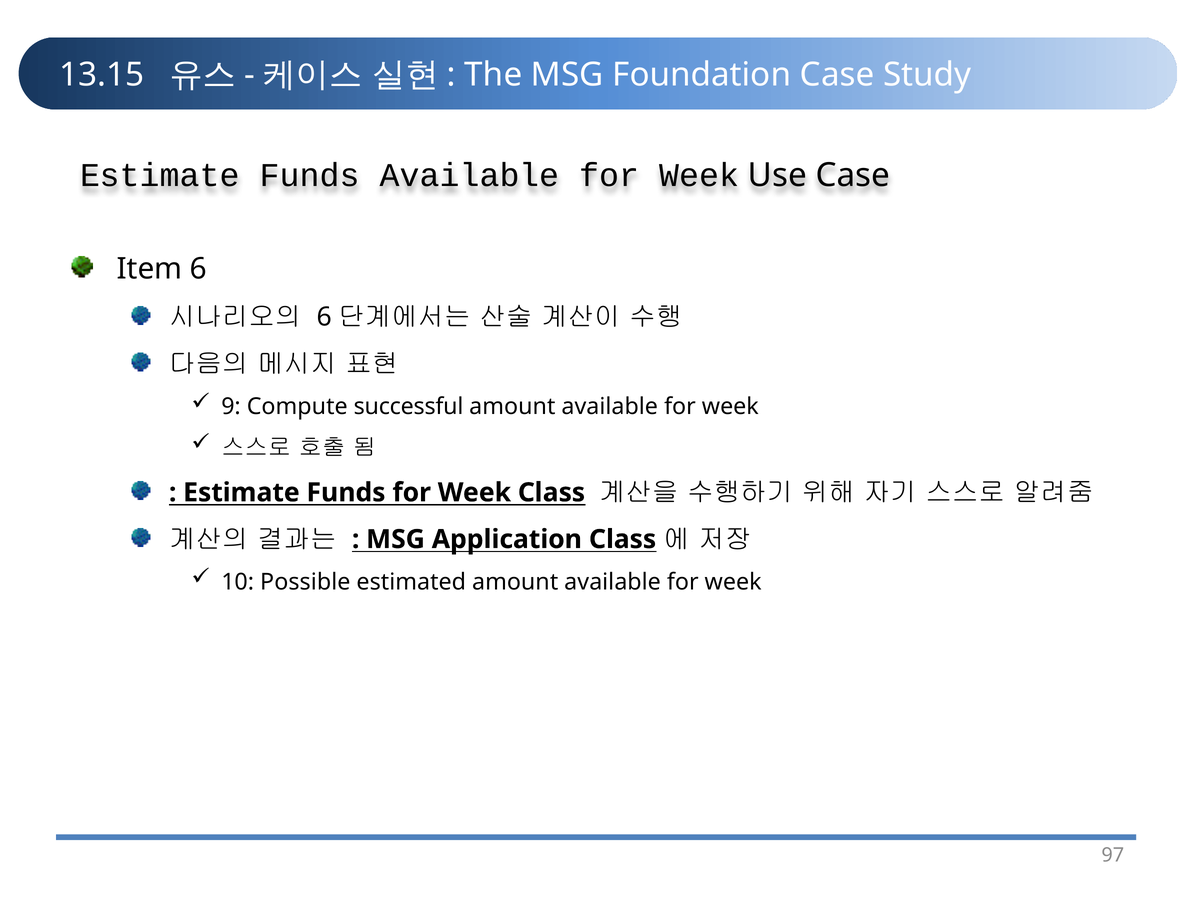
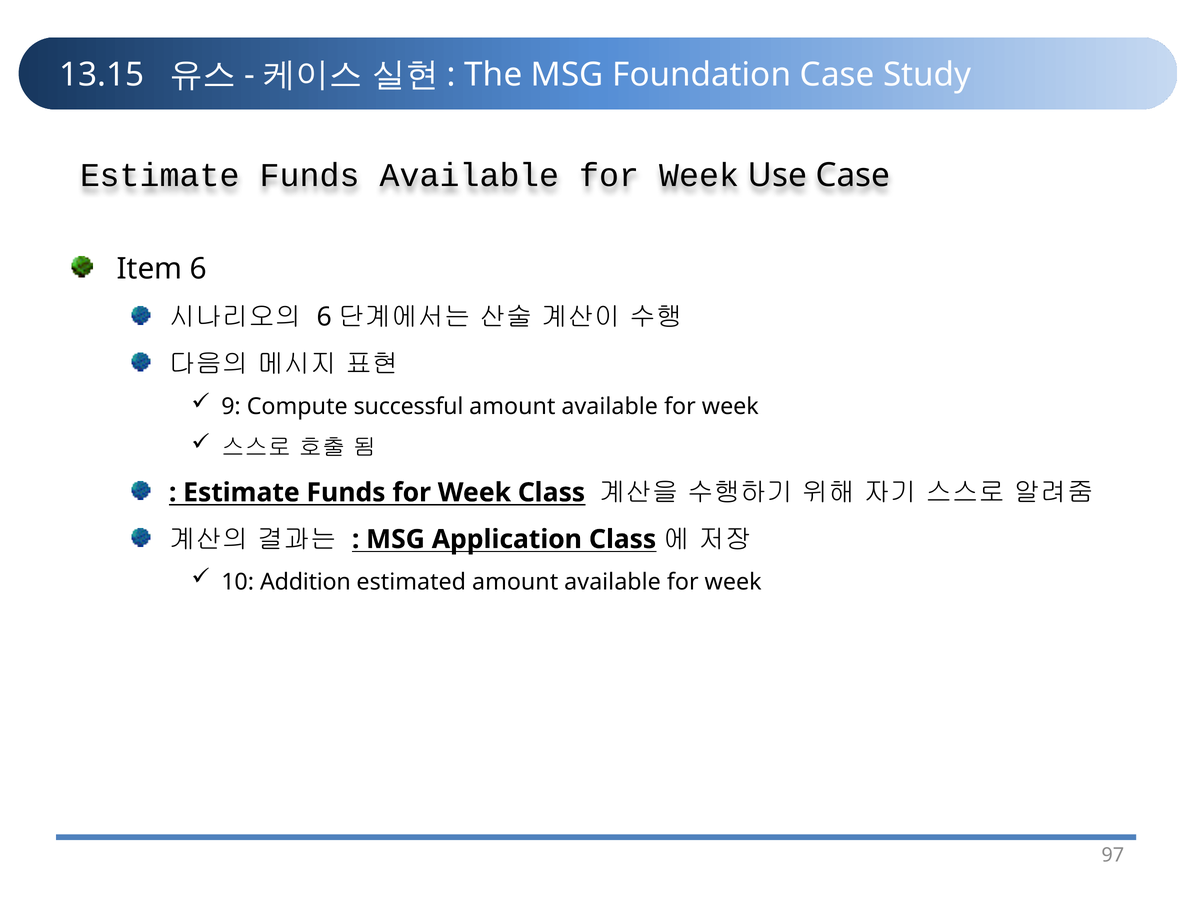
Possible: Possible -> Addition
